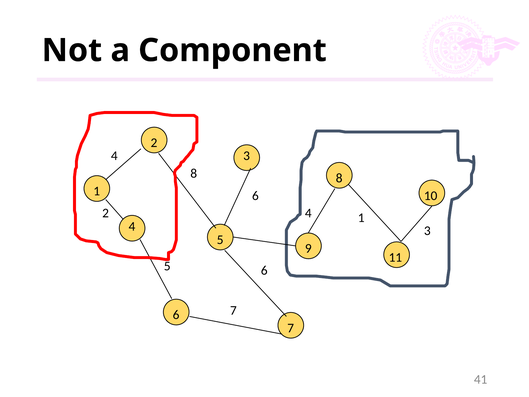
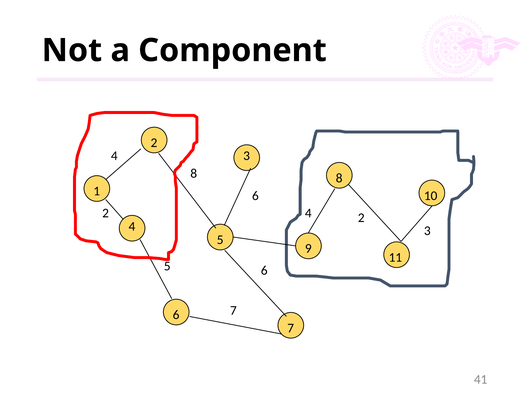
4 1: 1 -> 2
